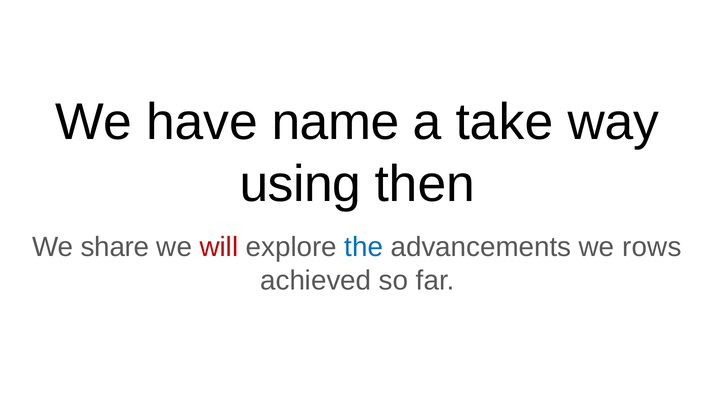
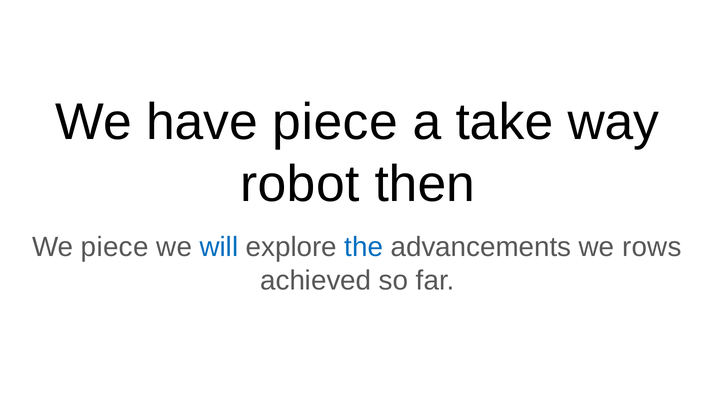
have name: name -> piece
using: using -> robot
We share: share -> piece
will colour: red -> blue
